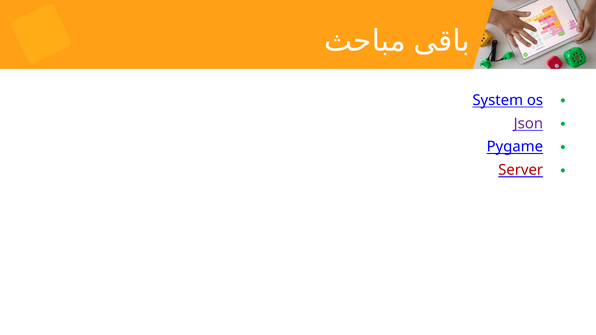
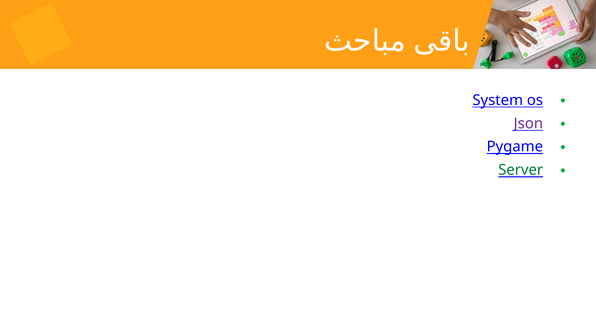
Server colour: red -> green
